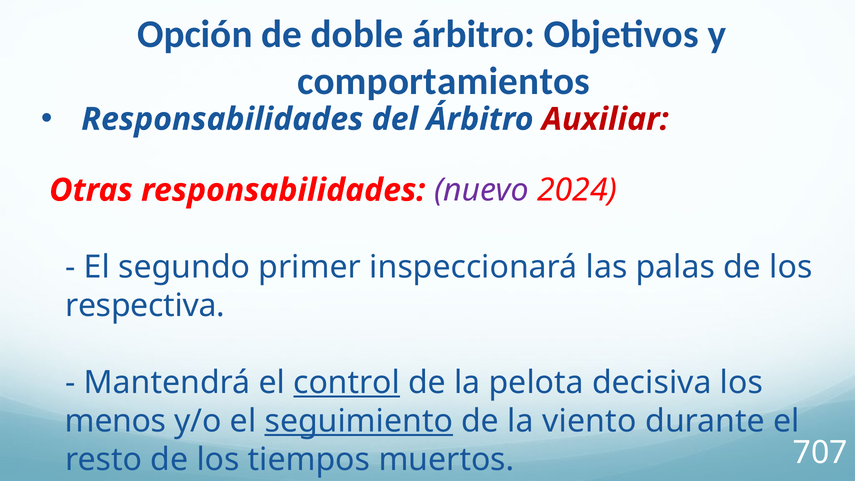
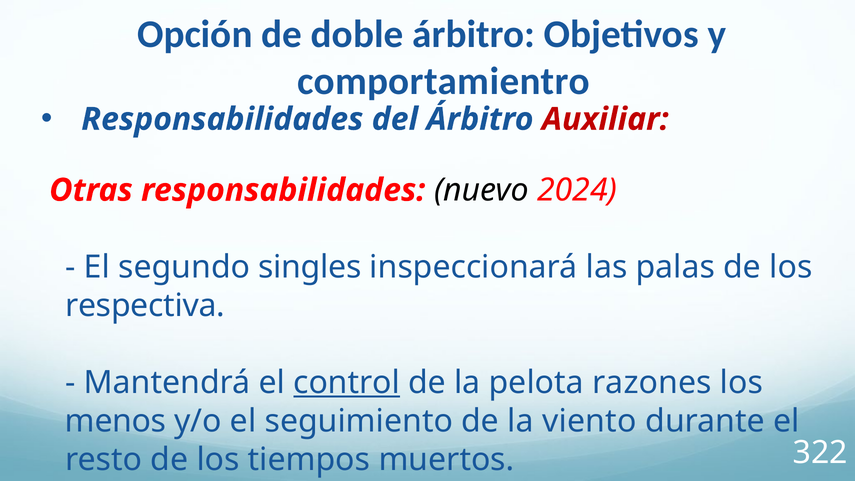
comportamientos: comportamientos -> comportamientro
nuevo colour: purple -> black
primer: primer -> singles
decisiva: decisiva -> razones
seguimiento underline: present -> none
707: 707 -> 322
